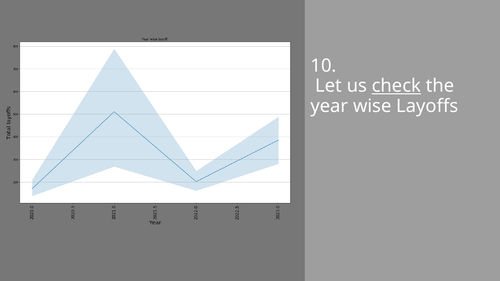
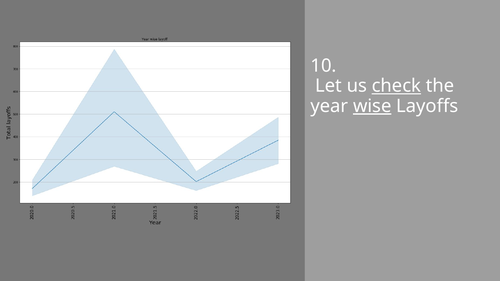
wise underline: none -> present
